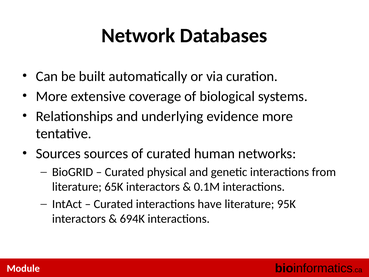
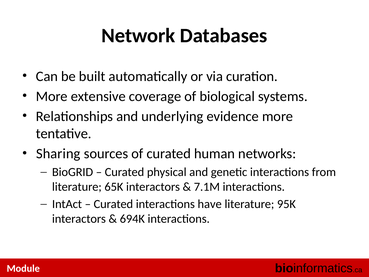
Sources at (58, 154): Sources -> Sharing
0.1M: 0.1M -> 7.1M
